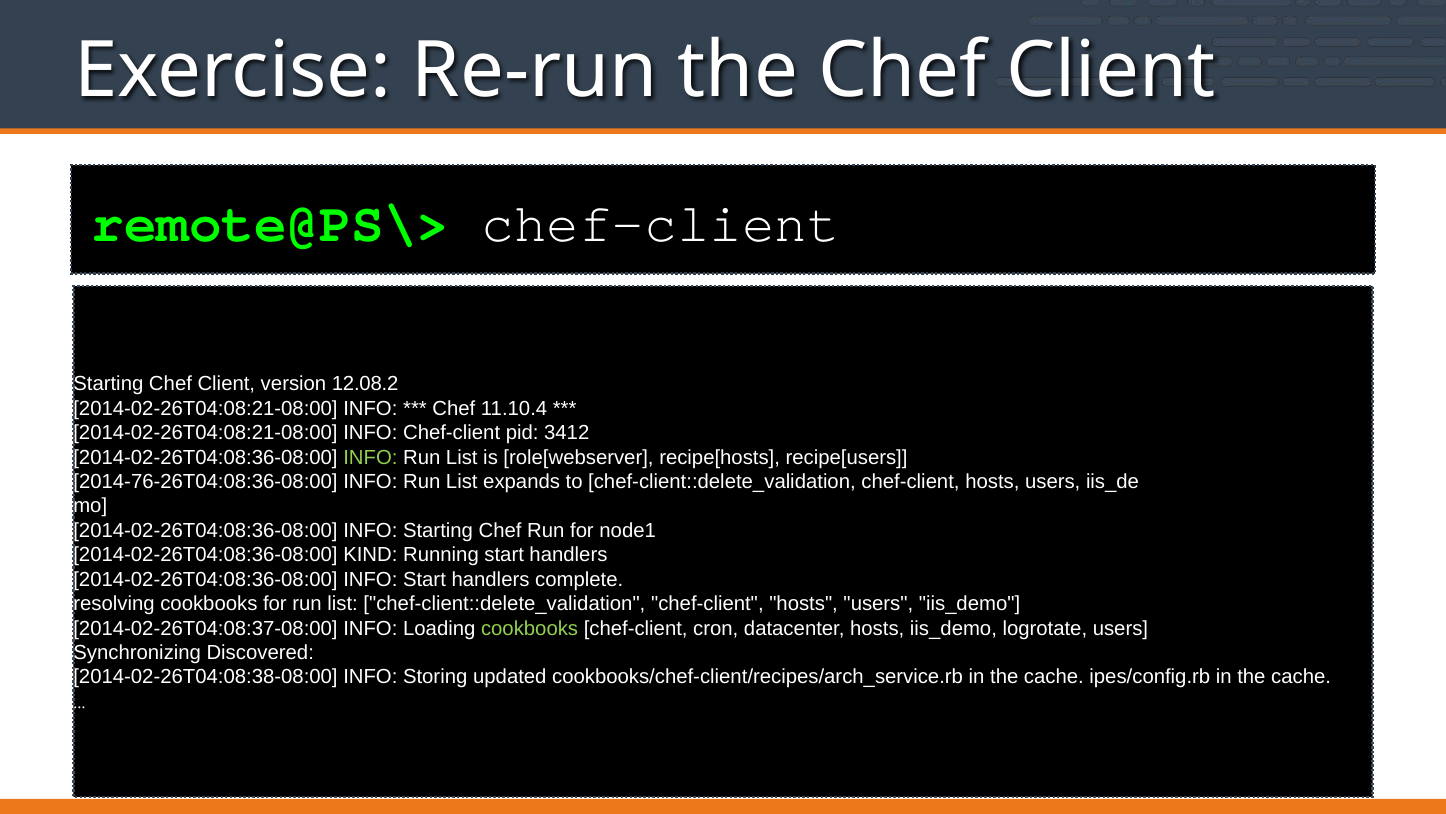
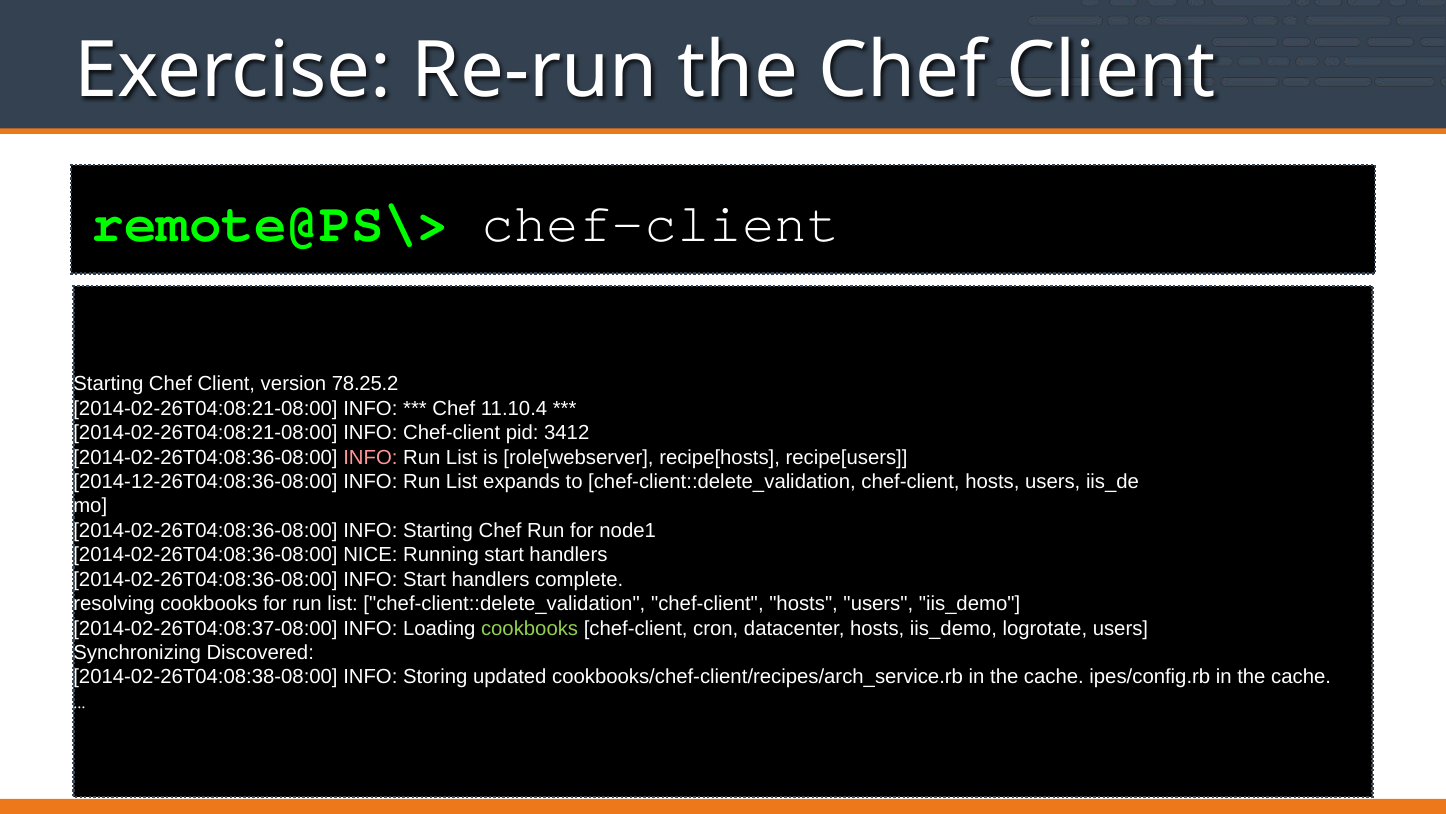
12.08.2: 12.08.2 -> 78.25.2
INFO at (370, 457) colour: light green -> pink
2014-76-26T04:08:36-08:00: 2014-76-26T04:08:36-08:00 -> 2014-12-26T04:08:36-08:00
KIND: KIND -> NICE
